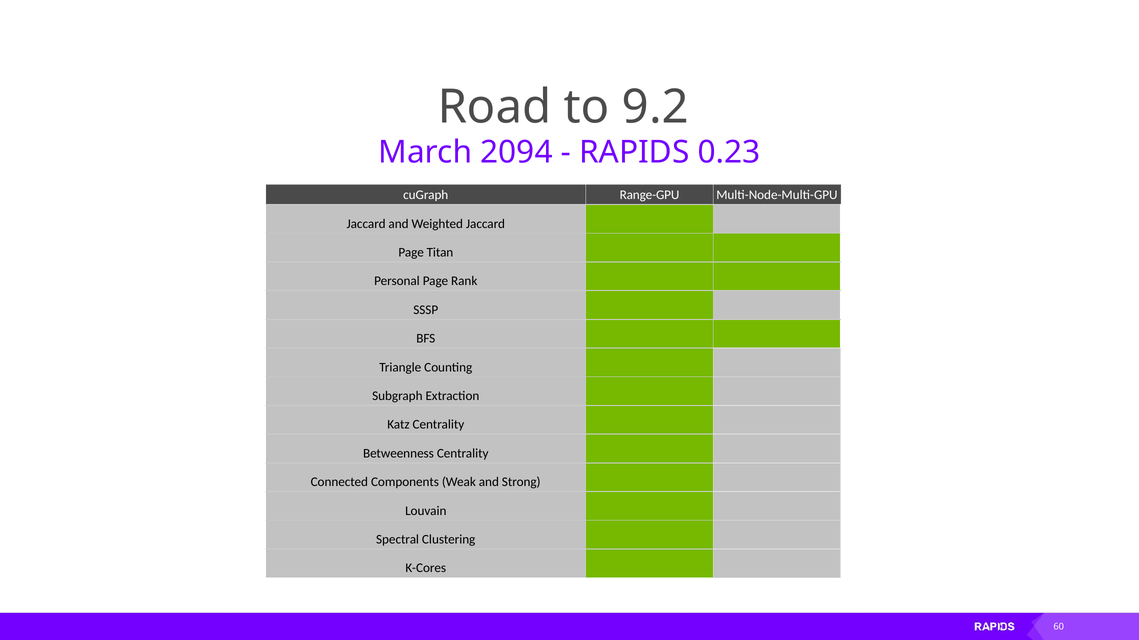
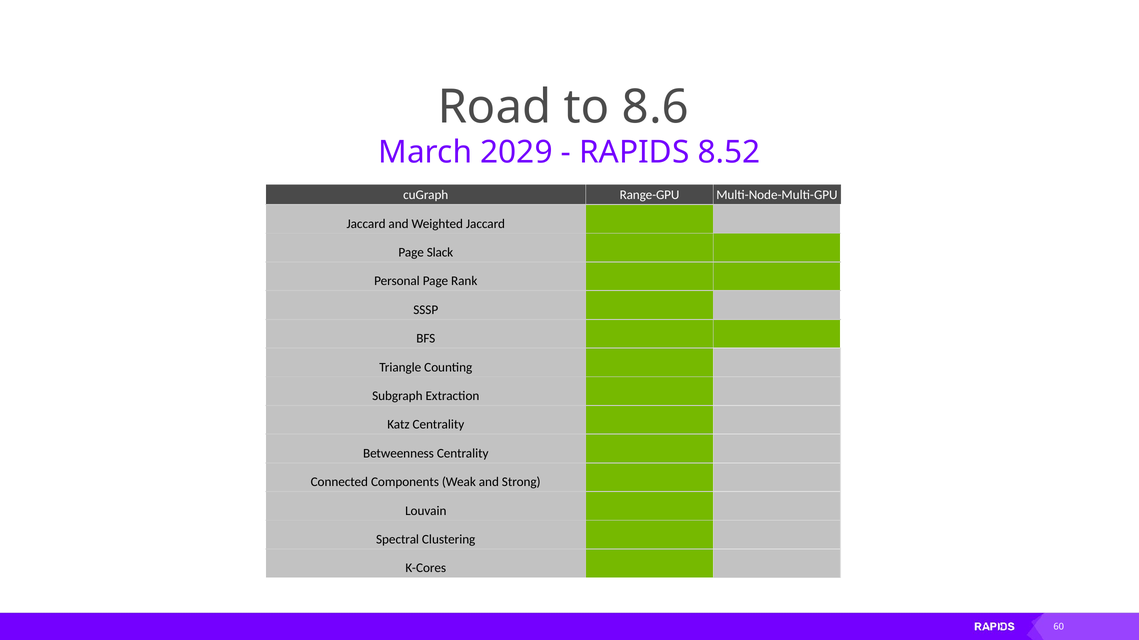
9.2: 9.2 -> 8.6
2094: 2094 -> 2029
0.23: 0.23 -> 8.52
Titan: Titan -> Slack
